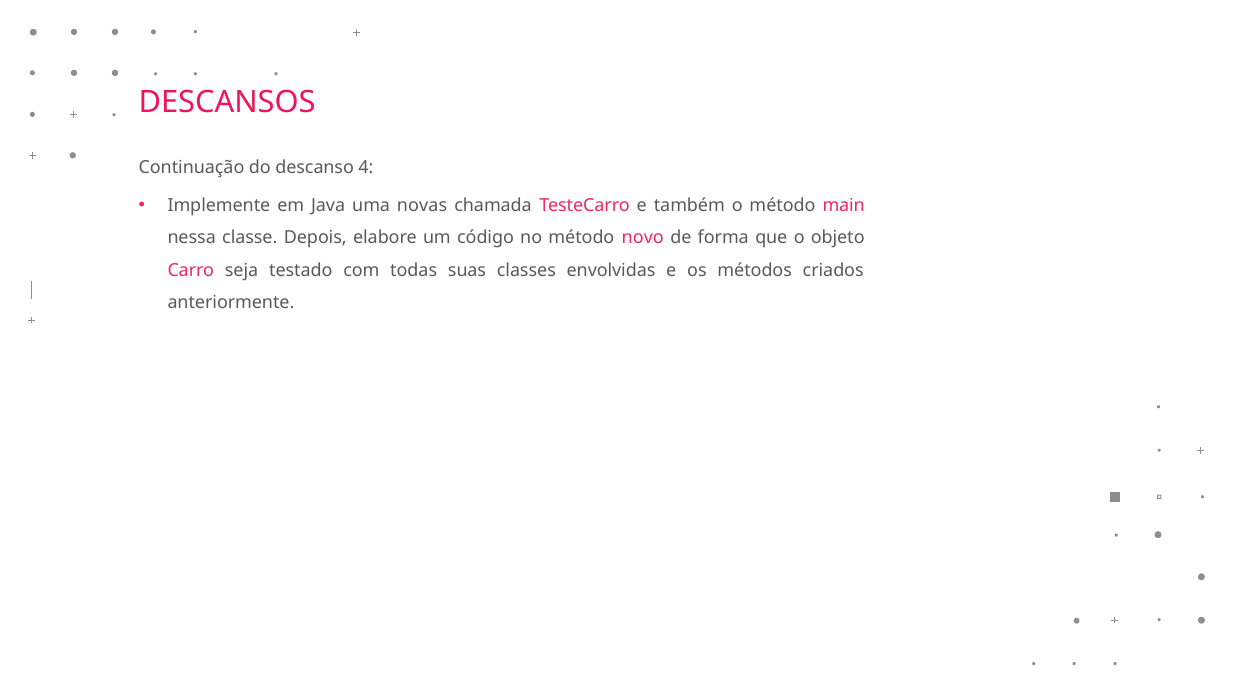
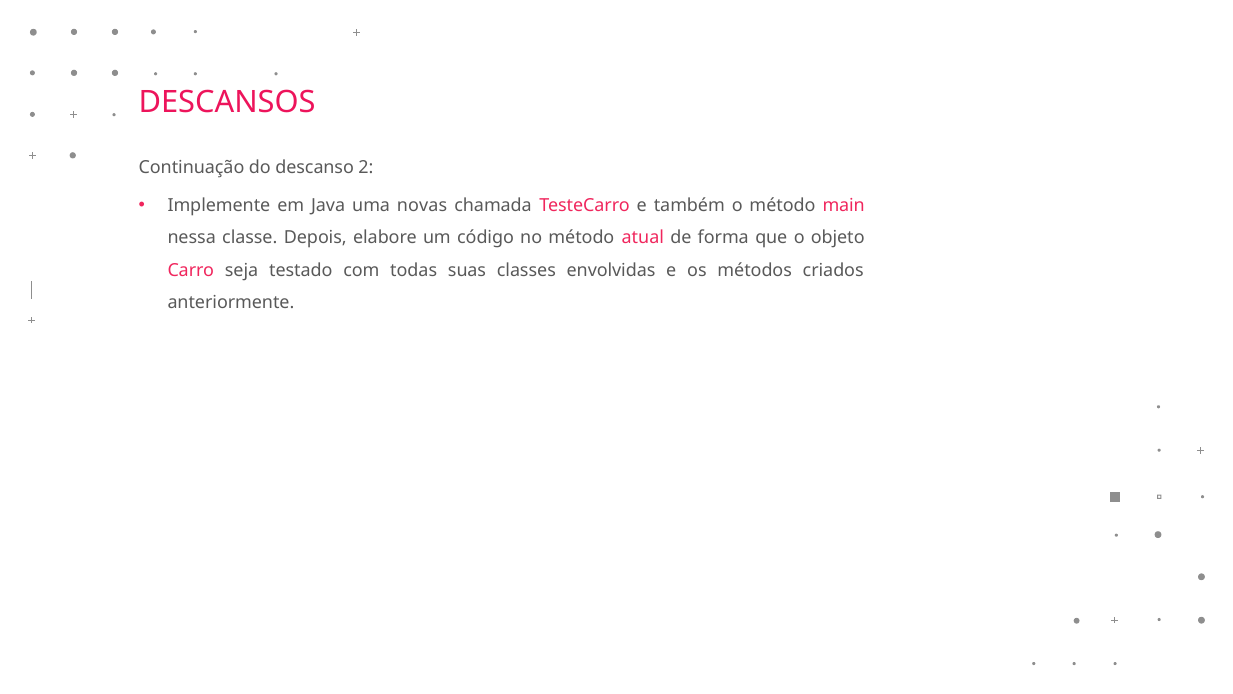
4: 4 -> 2
novo: novo -> atual
